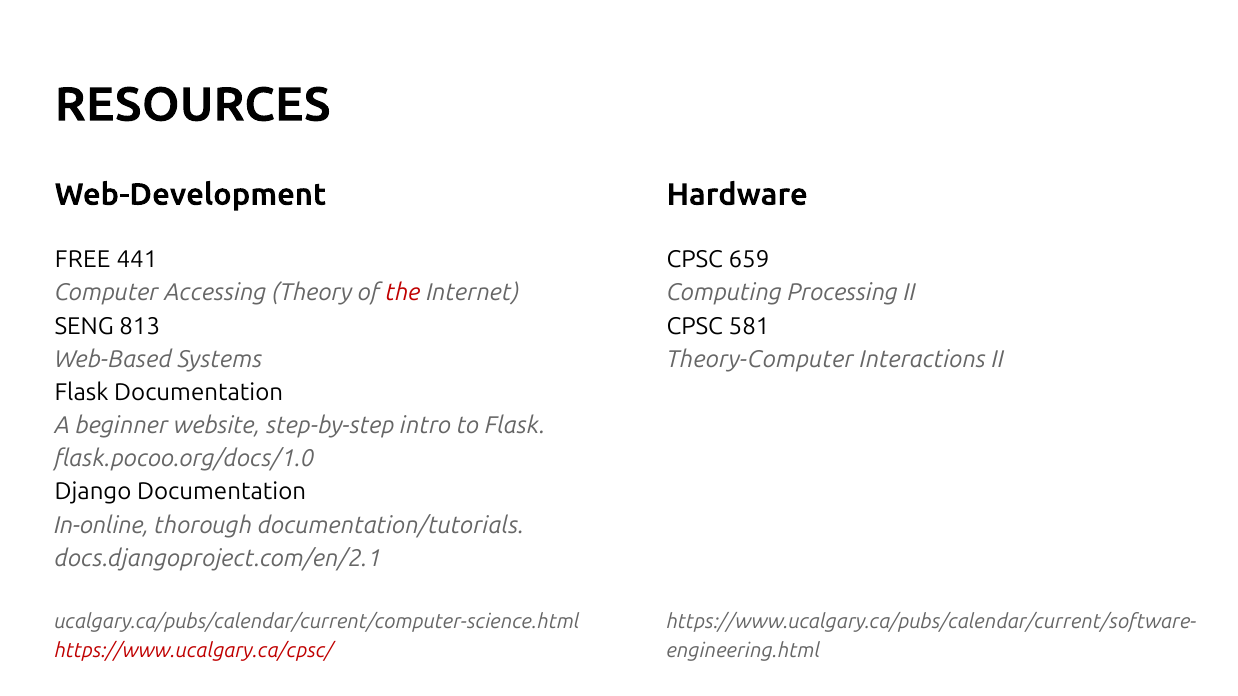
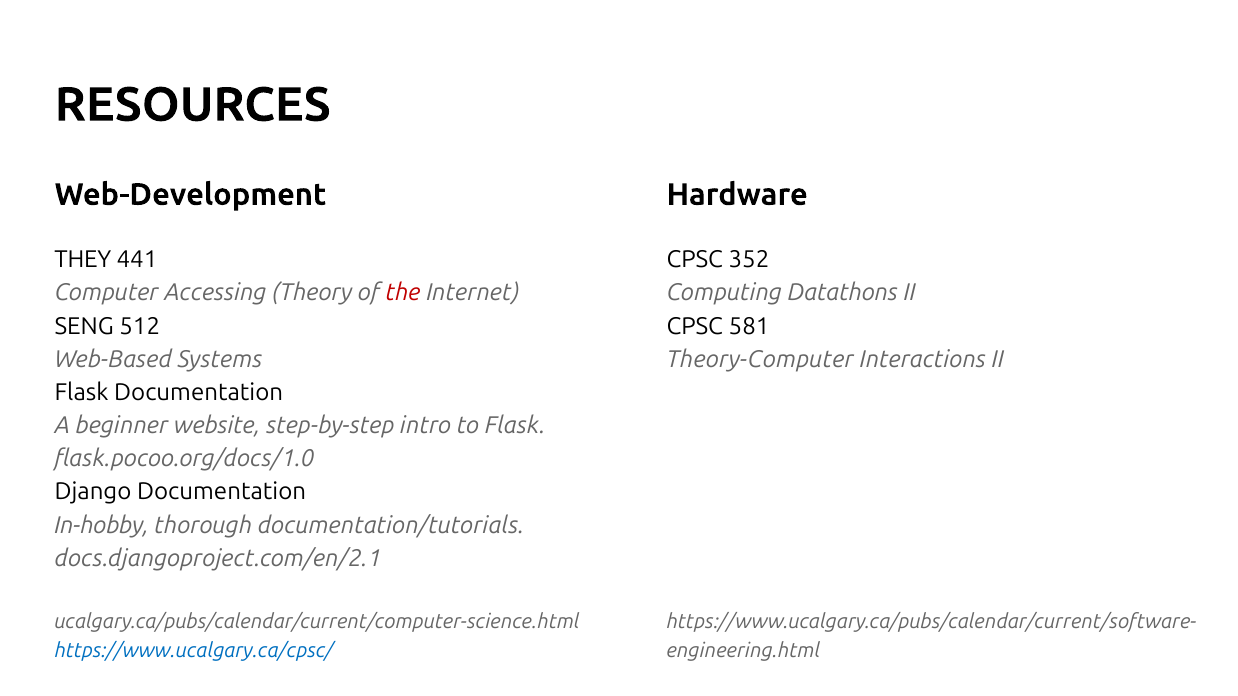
FREE: FREE -> THEY
659: 659 -> 352
Processing: Processing -> Datathons
813: 813 -> 512
In-online: In-online -> In-hobby
https://www.ucalgary.ca/cpsc/ colour: red -> blue
